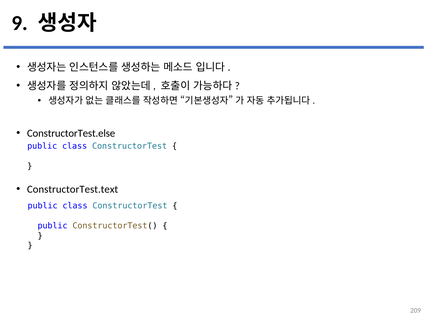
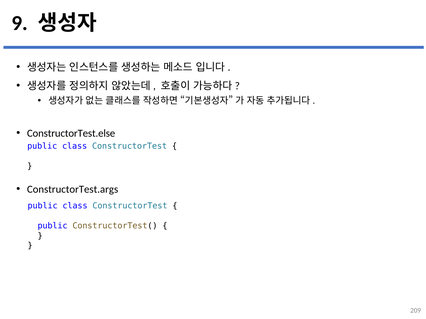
ConstructorTest.text: ConstructorTest.text -> ConstructorTest.args
